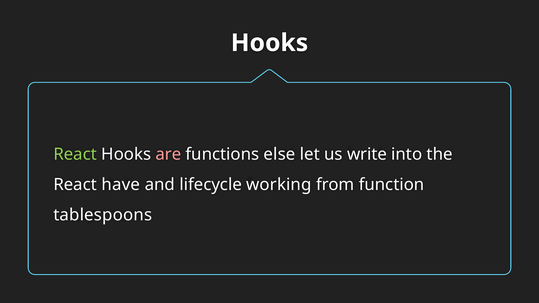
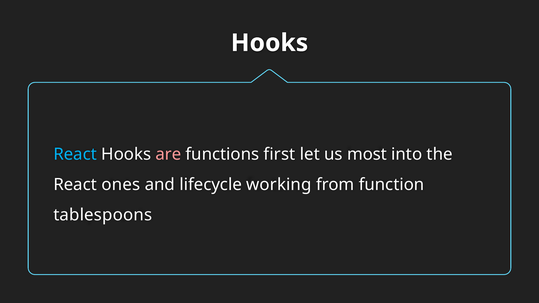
React at (75, 155) colour: light green -> light blue
else: else -> first
write: write -> most
have: have -> ones
